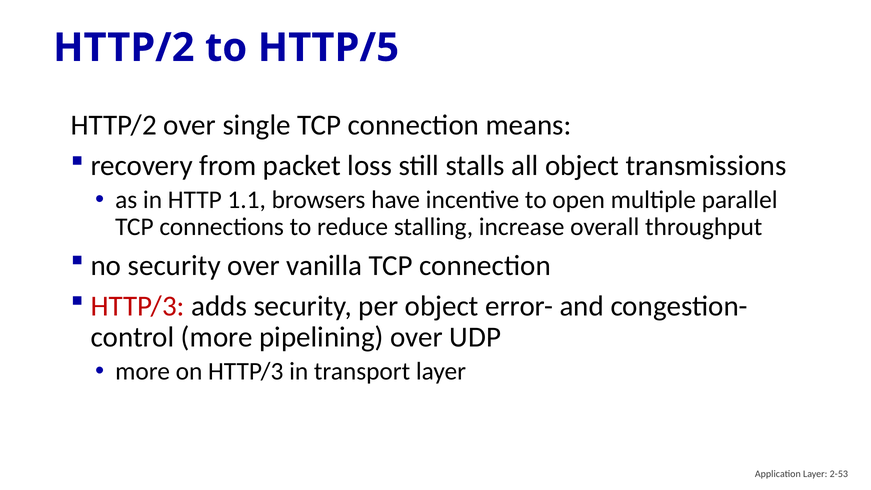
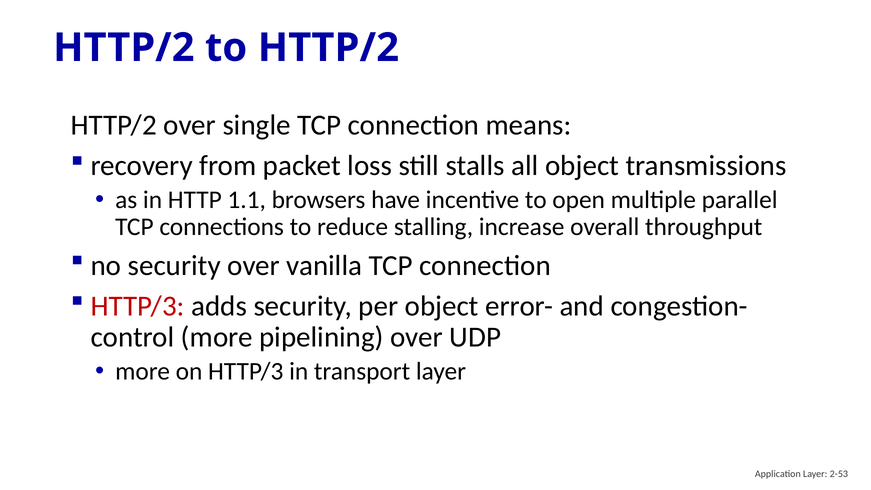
to HTTP/5: HTTP/5 -> HTTP/2
